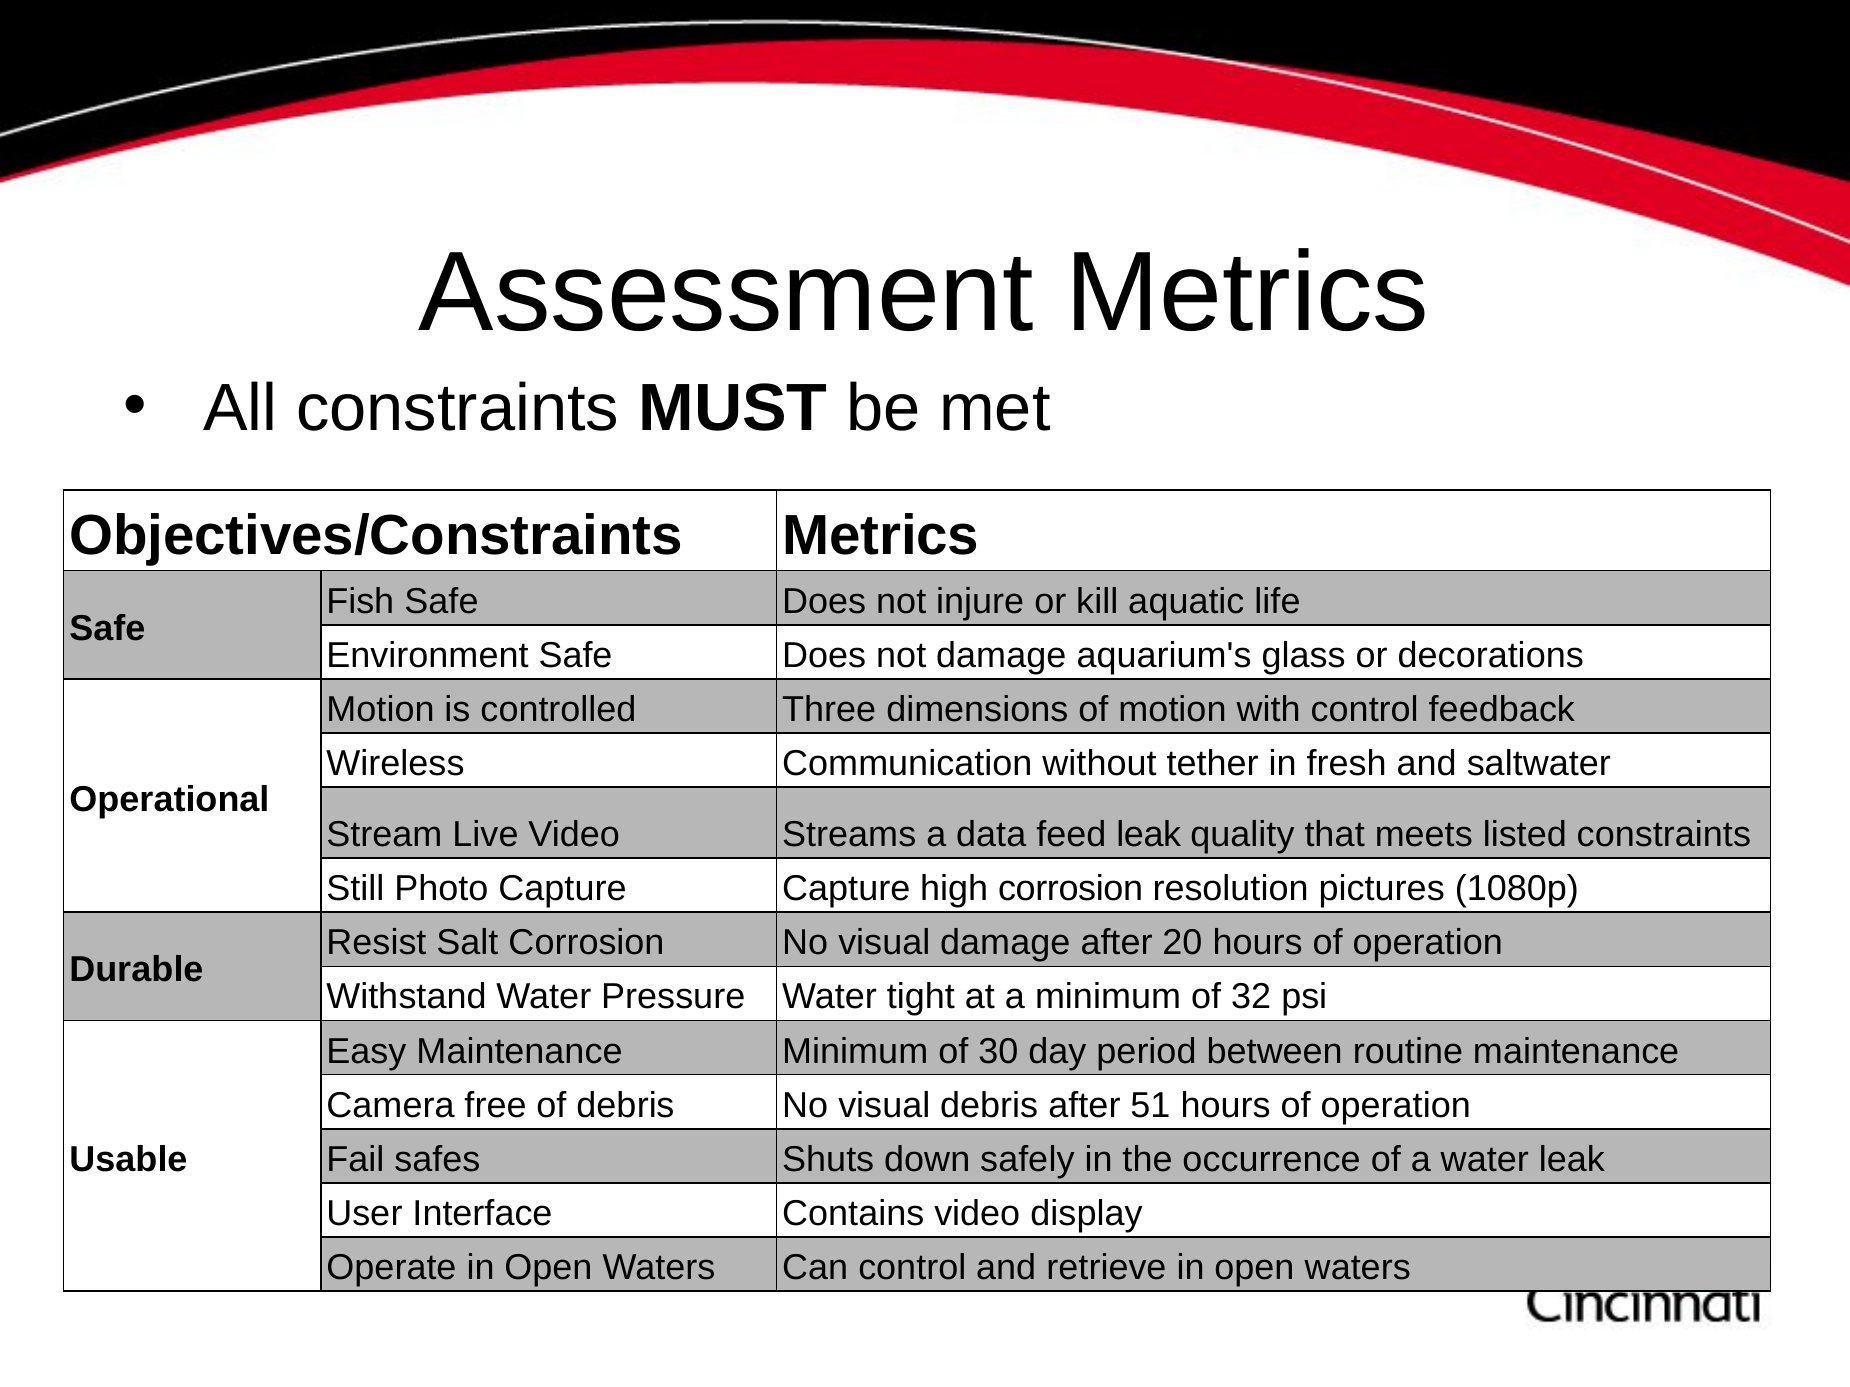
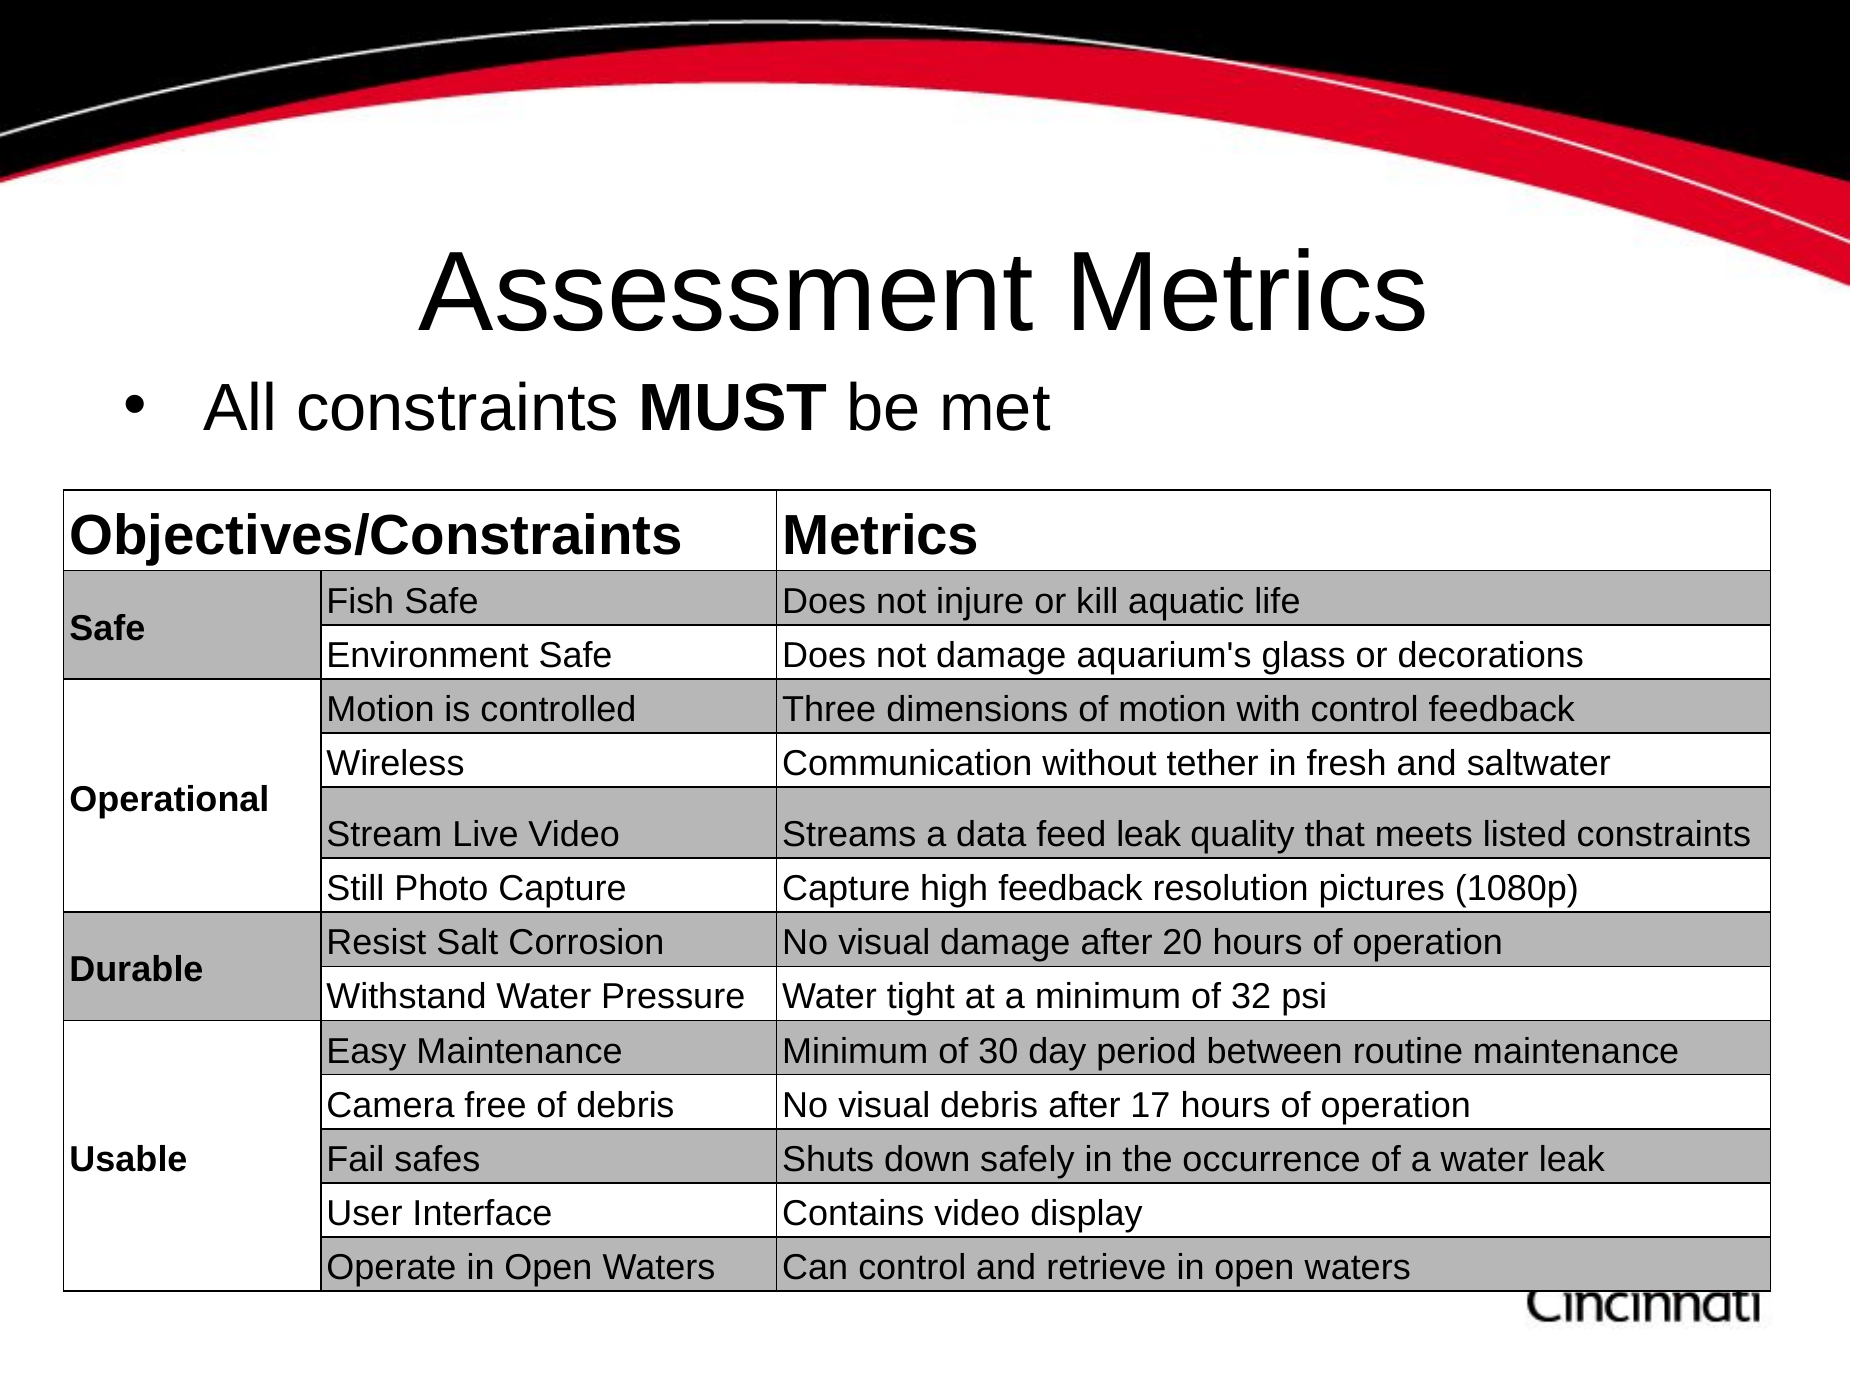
high corrosion: corrosion -> feedback
51: 51 -> 17
